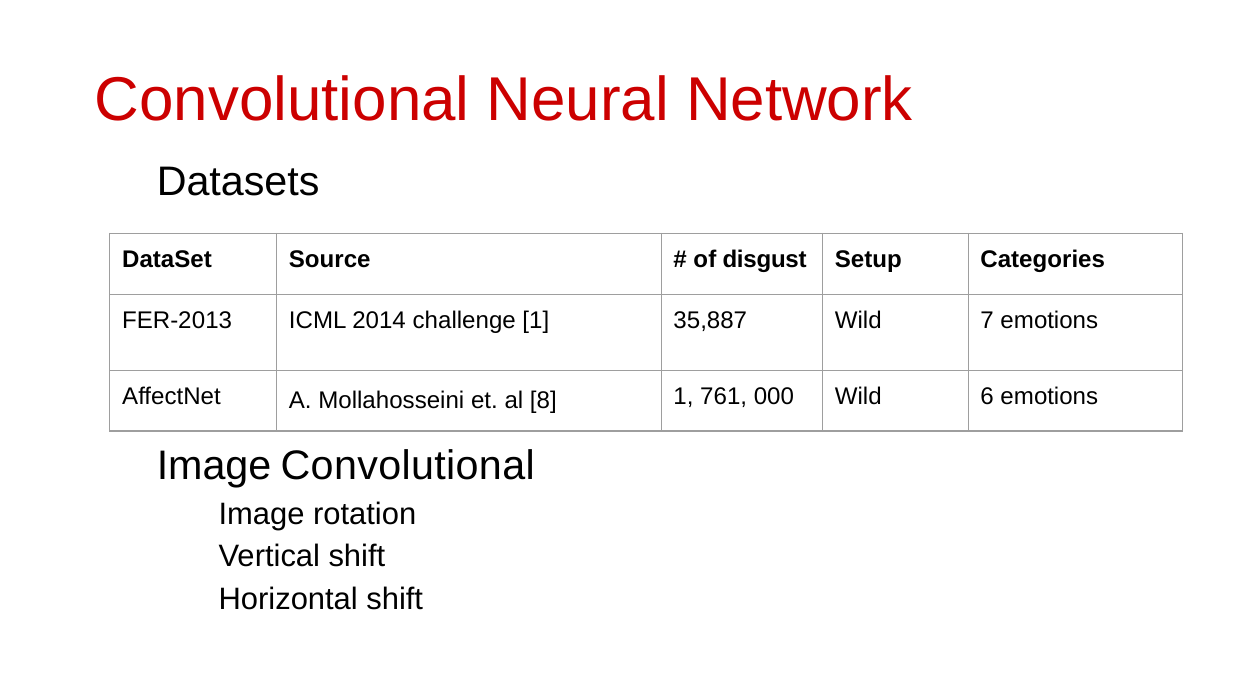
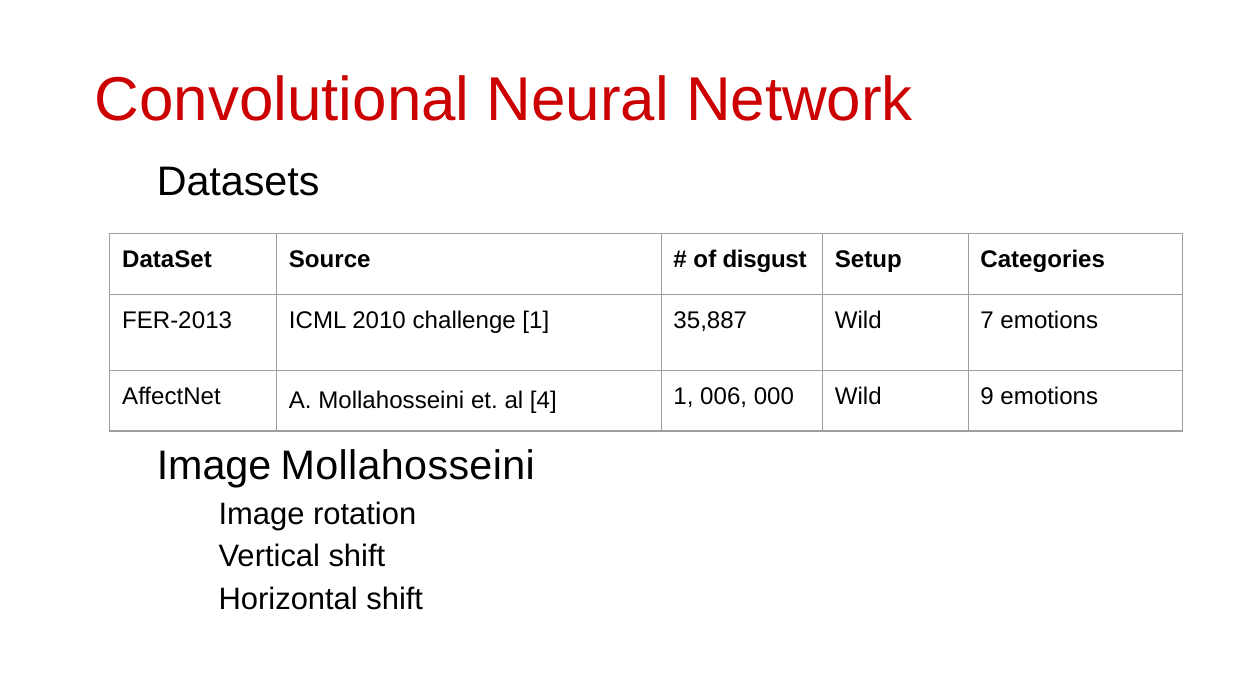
2014: 2014 -> 2010
8: 8 -> 4
761: 761 -> 006
6: 6 -> 9
Image Convolutional: Convolutional -> Mollahosseini
